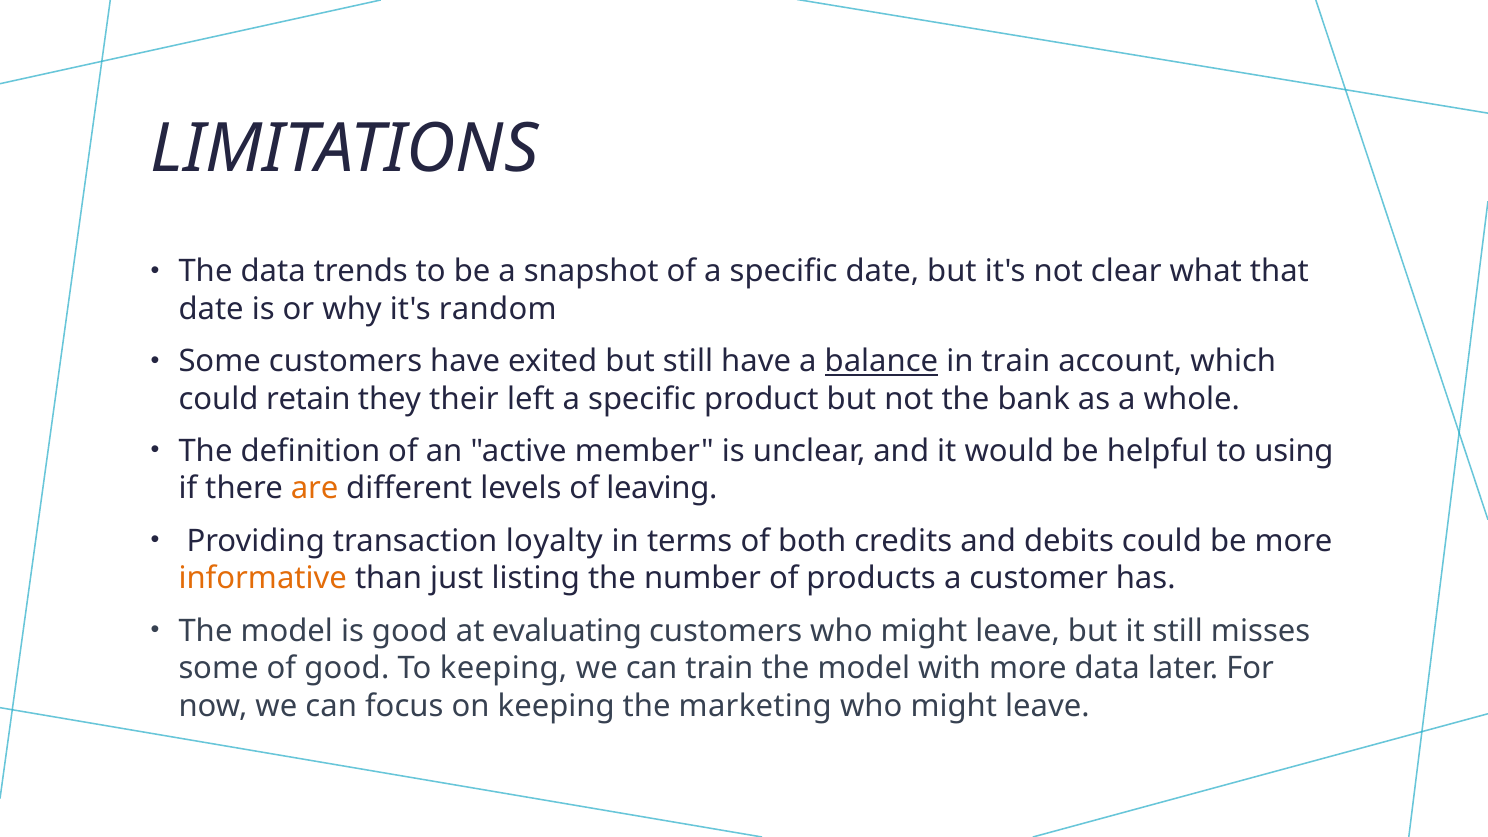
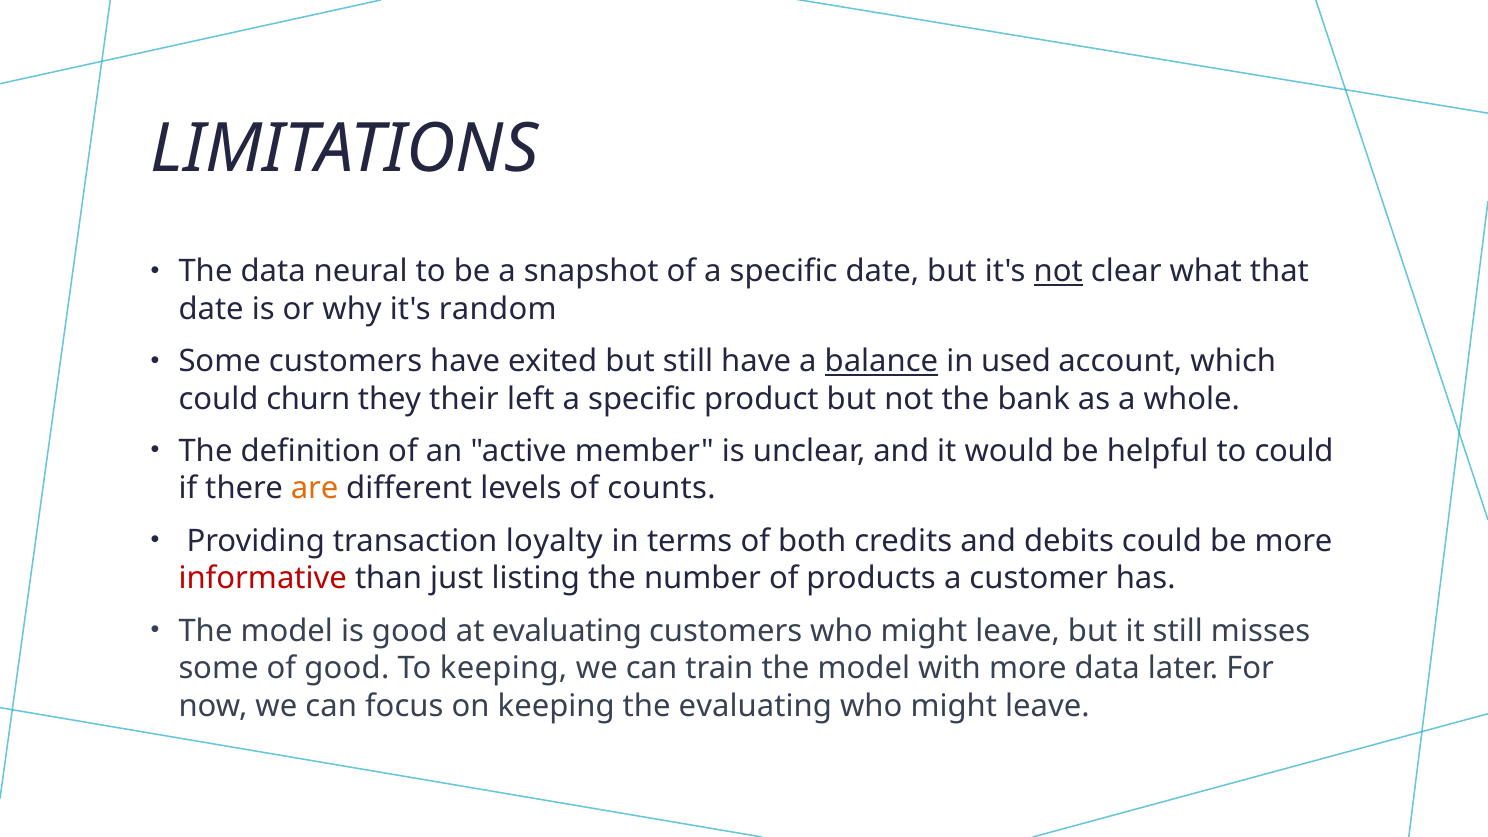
trends: trends -> neural
not at (1058, 272) underline: none -> present
in train: train -> used
retain: retain -> churn
to using: using -> could
leaving: leaving -> counts
informative colour: orange -> red
the marketing: marketing -> evaluating
